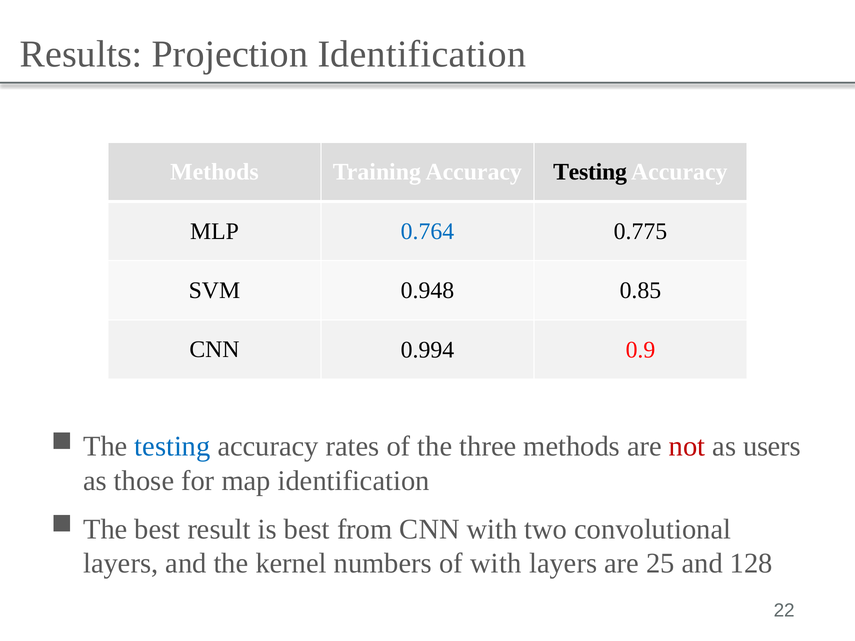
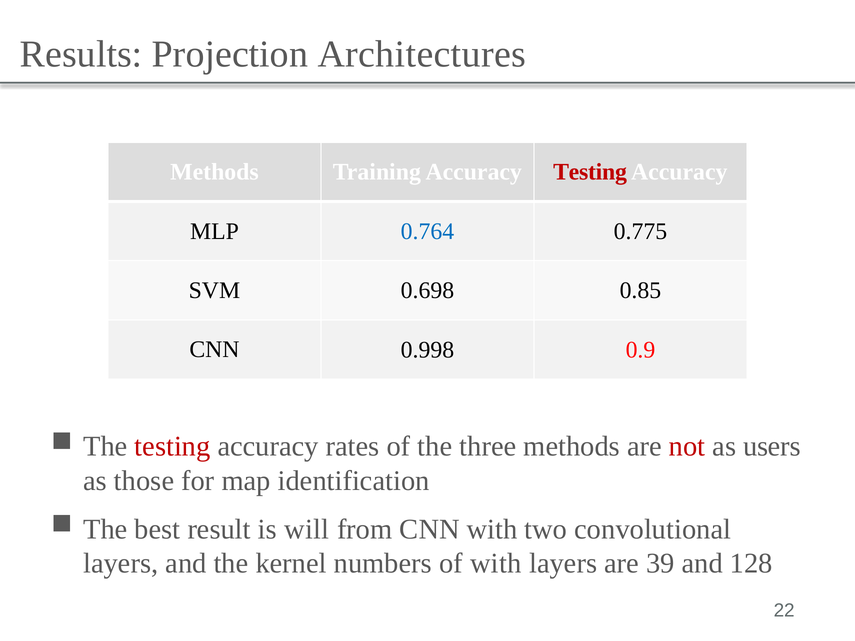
Projection Identification: Identification -> Architectures
Testing at (590, 172) colour: black -> red
0.948: 0.948 -> 0.698
0.994: 0.994 -> 0.998
testing at (172, 447) colour: blue -> red
is best: best -> will
25: 25 -> 39
